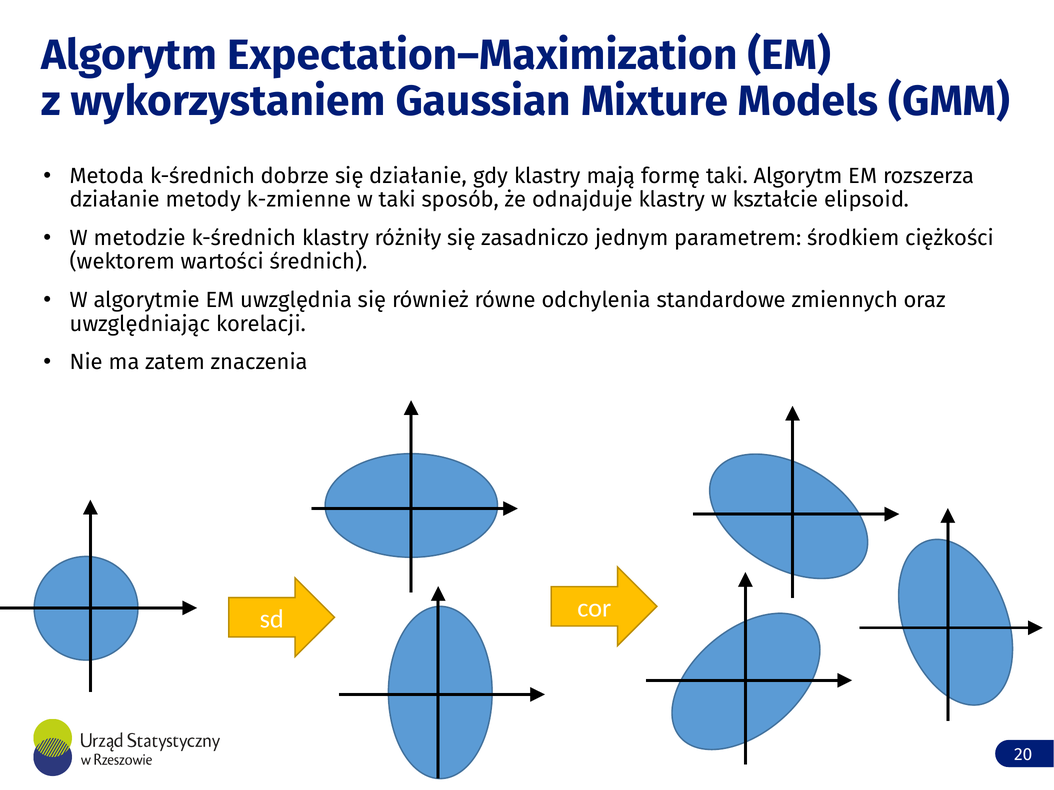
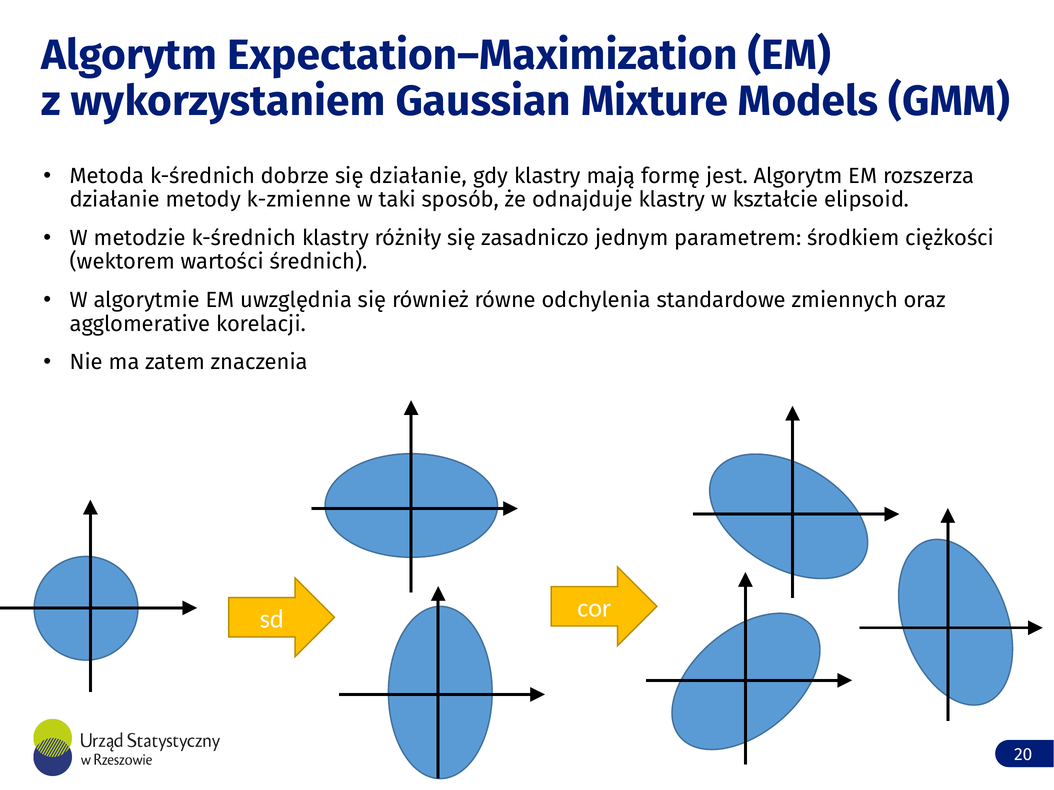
formę taki: taki -> jest
uwzględniając: uwzględniając -> agglomerative
